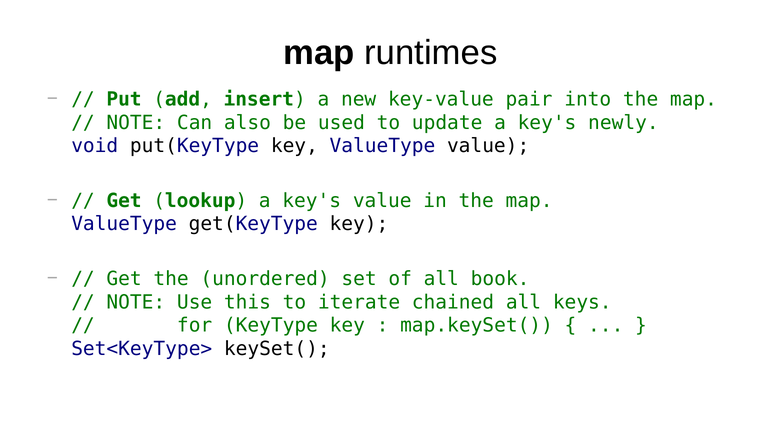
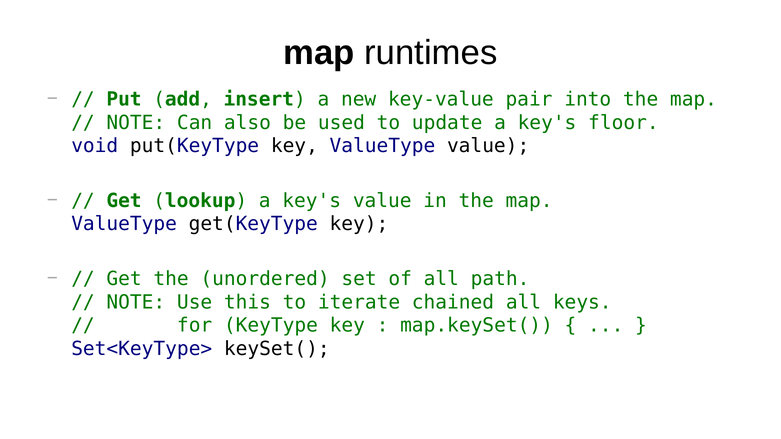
newly: newly -> floor
book: book -> path
